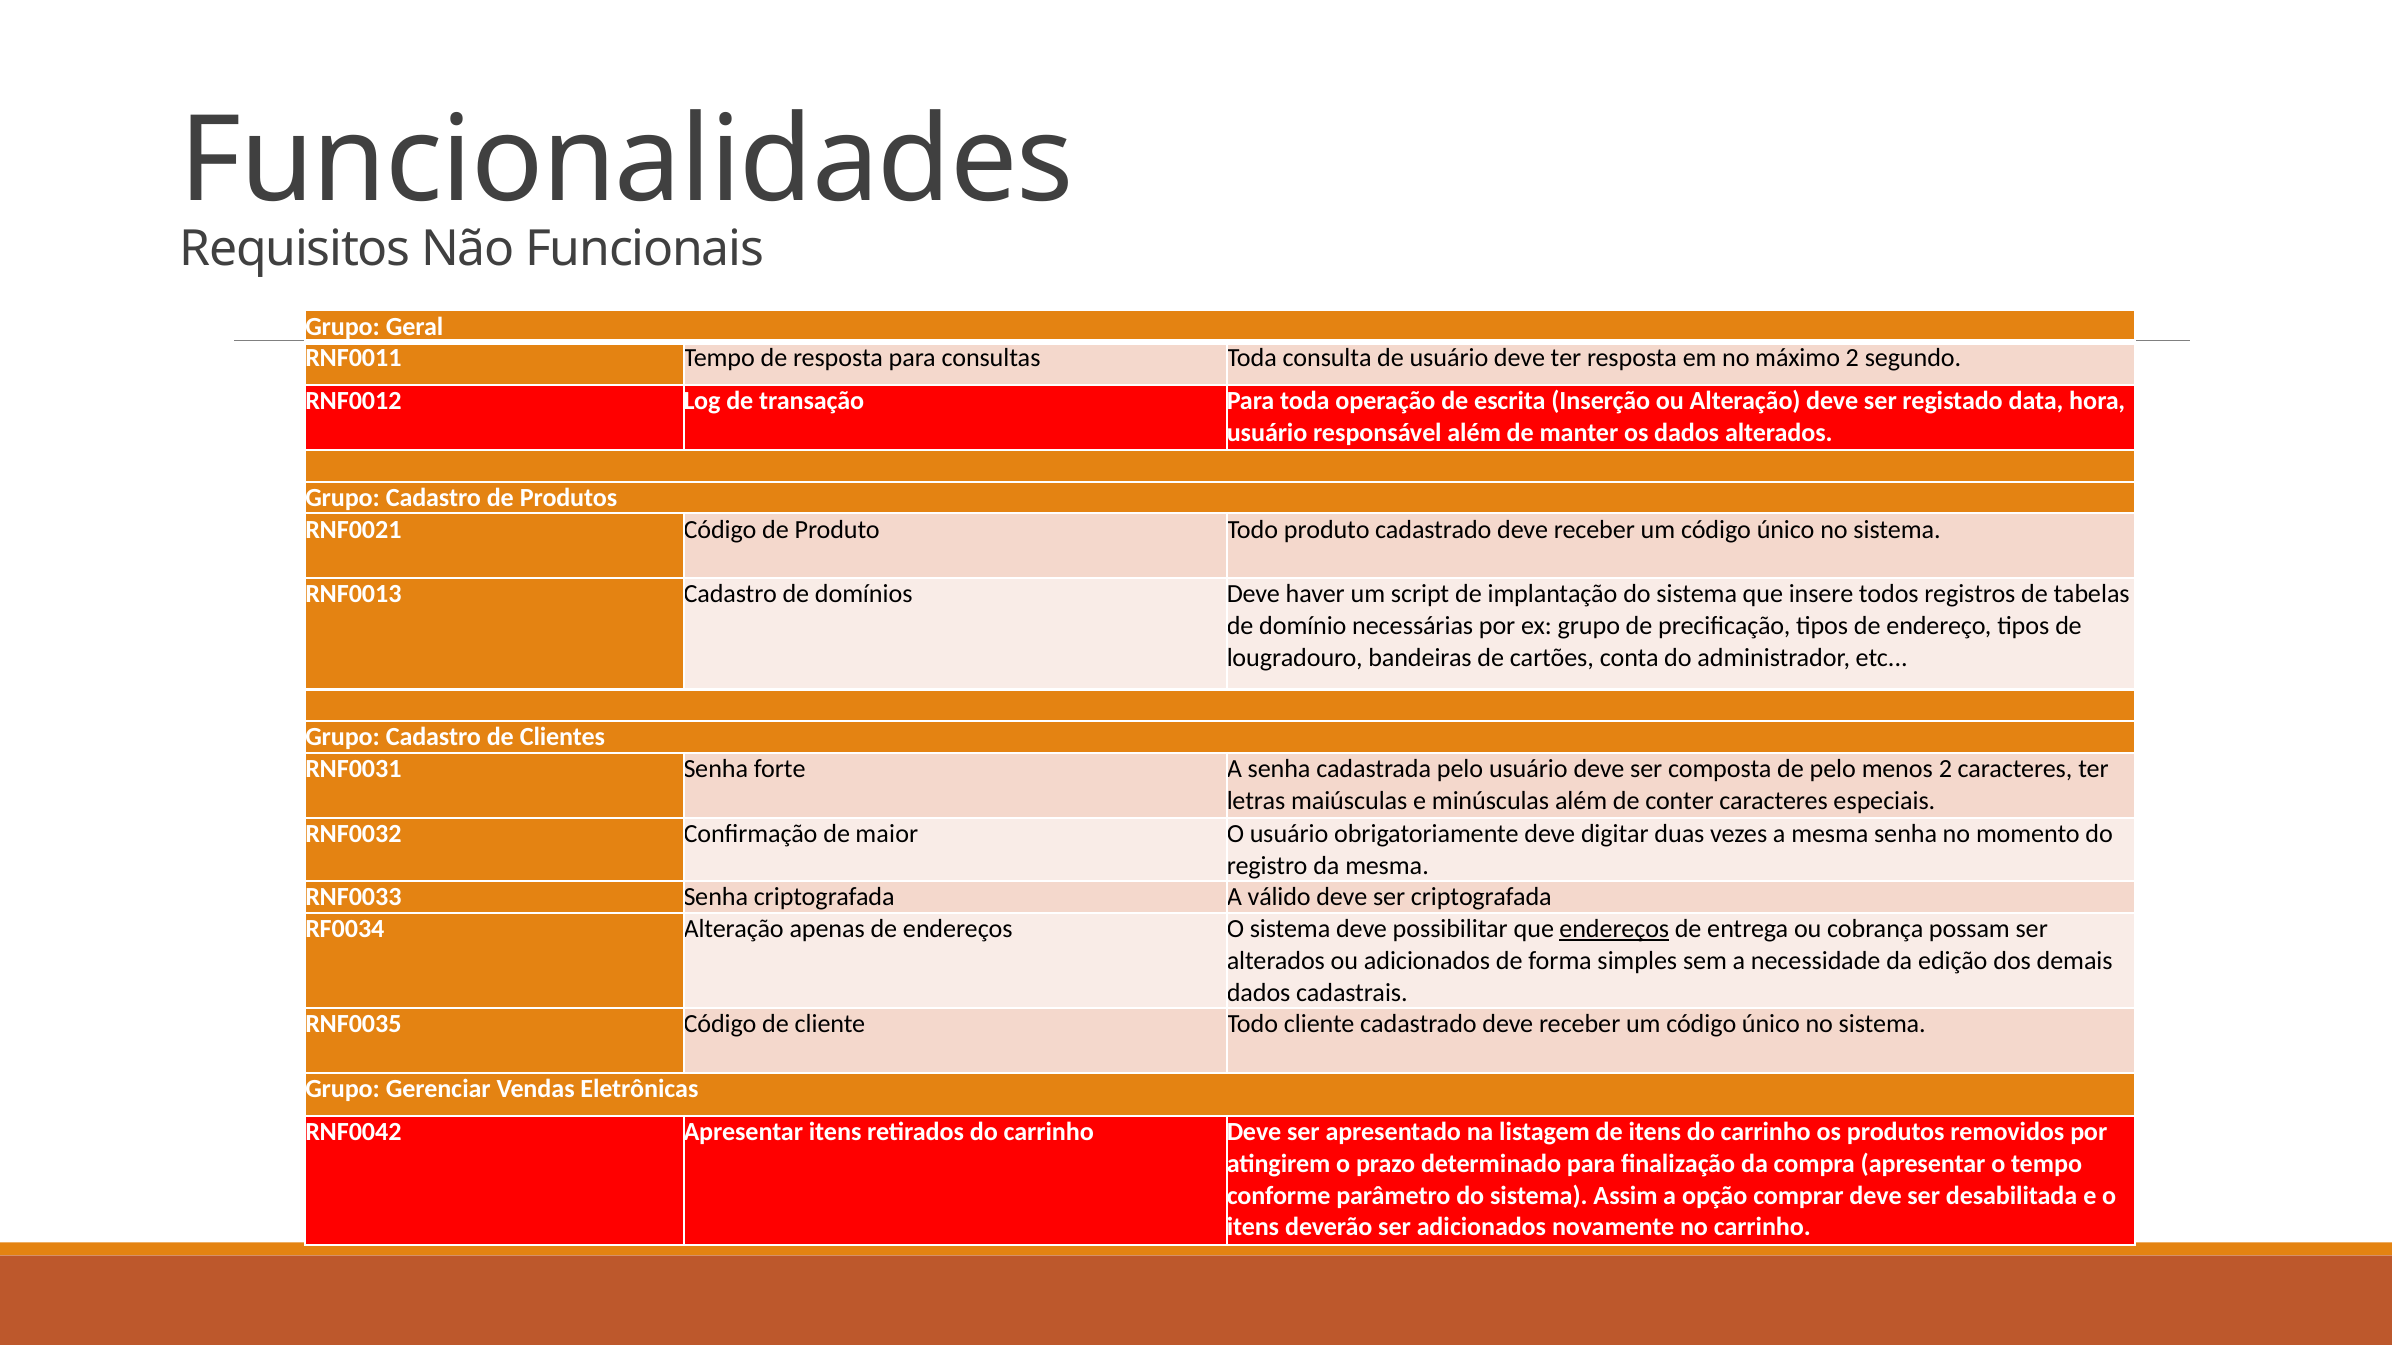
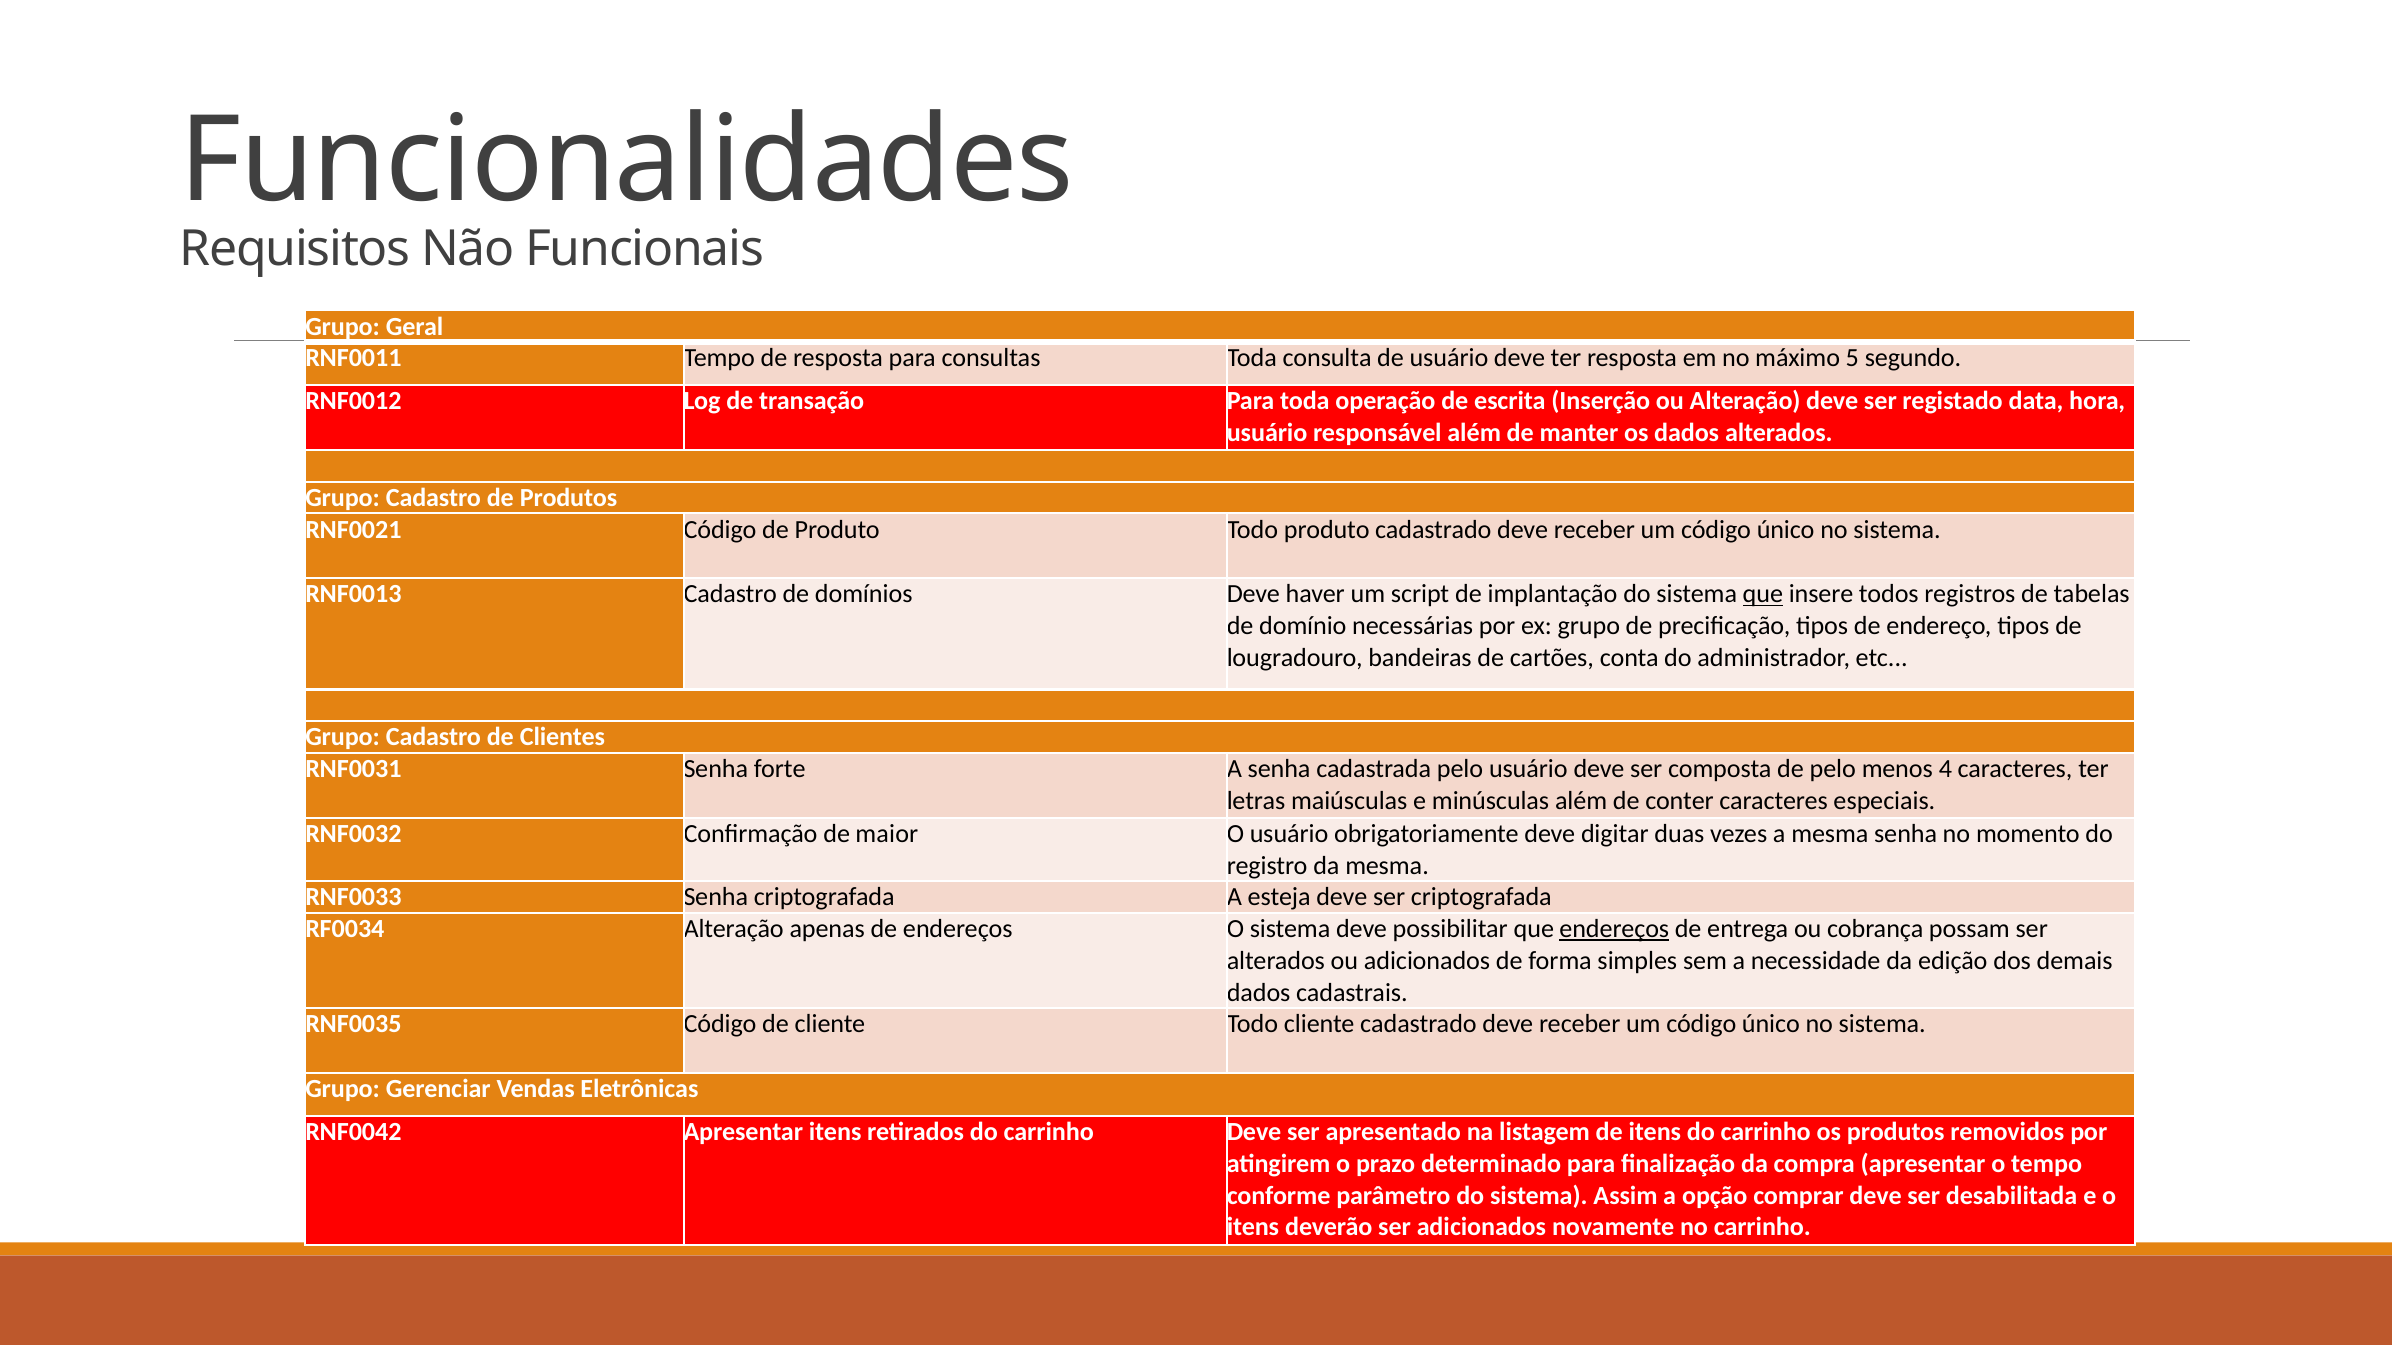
máximo 2: 2 -> 5
que at (1763, 594) underline: none -> present
menos 2: 2 -> 4
válido: válido -> esteja
